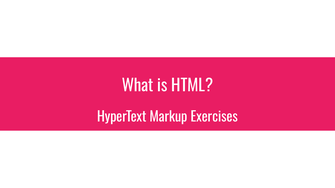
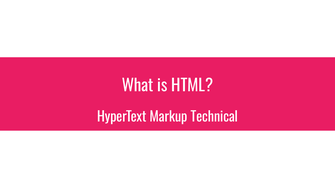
Exercises: Exercises -> Technical
